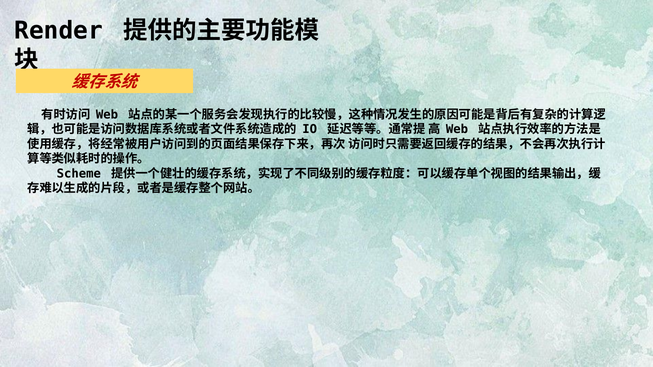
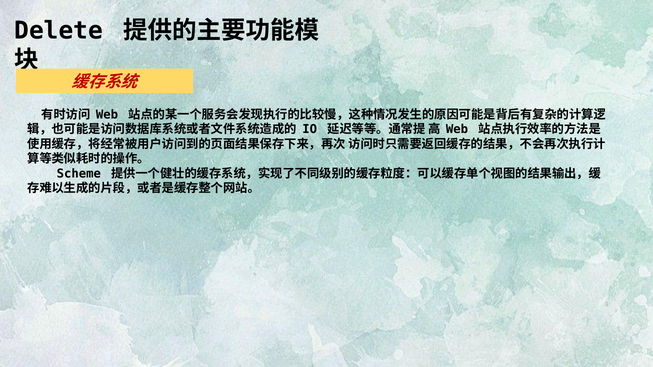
Render: Render -> Delete
